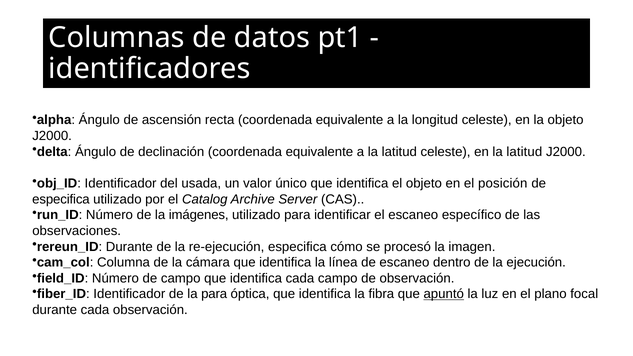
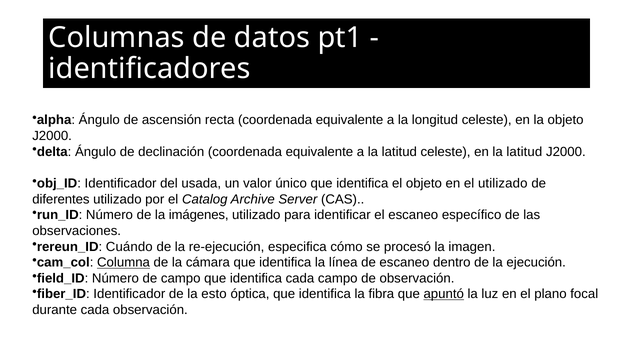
el posición: posición -> utilizado
especifica at (61, 199): especifica -> diferentes
rereun_ID Durante: Durante -> Cuándo
Columna underline: none -> present
la para: para -> esto
